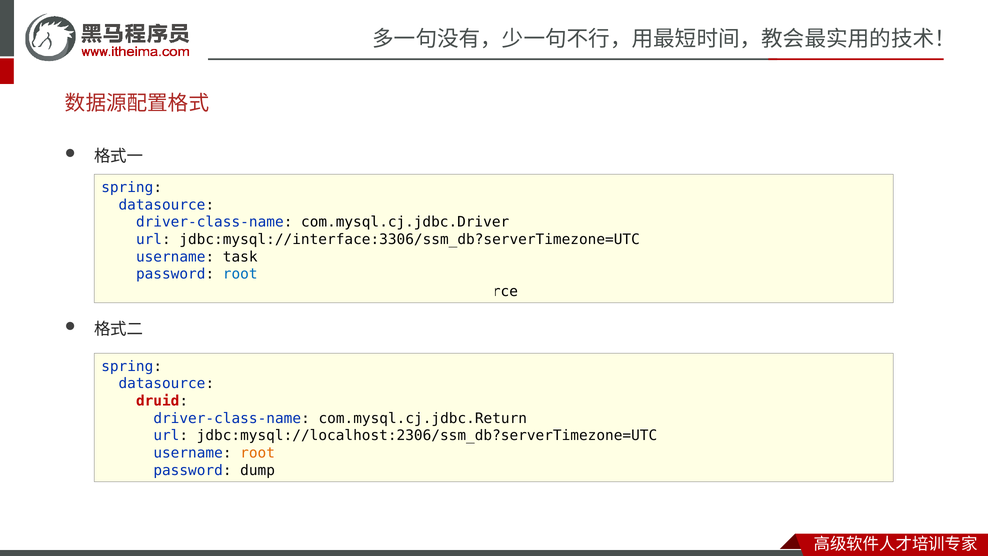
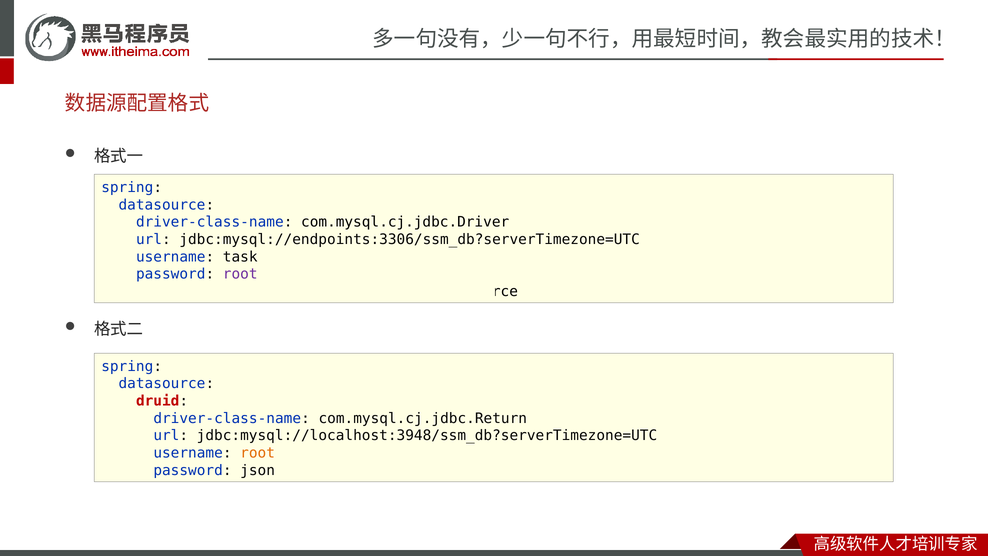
jdbc:mysql://interface:3306/ssm_db?serverTimezone=UTC: jdbc:mysql://interface:3306/ssm_db?serverTimezone=UTC -> jdbc:mysql://endpoints:3306/ssm_db?serverTimezone=UTC
root at (240, 274) colour: blue -> purple
jdbc:mysql://localhost:2306/ssm_db?serverTimezone=UTC: jdbc:mysql://localhost:2306/ssm_db?serverTimezone=UTC -> jdbc:mysql://localhost:3948/ssm_db?serverTimezone=UTC
dump: dump -> json
